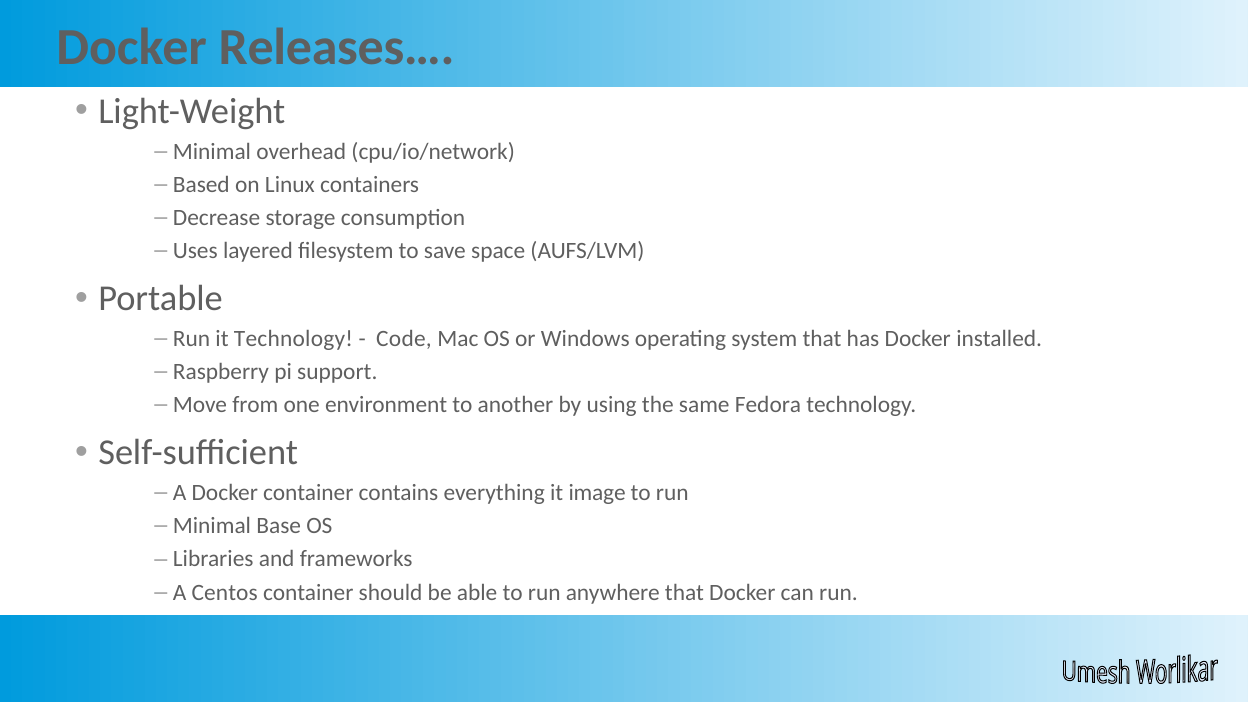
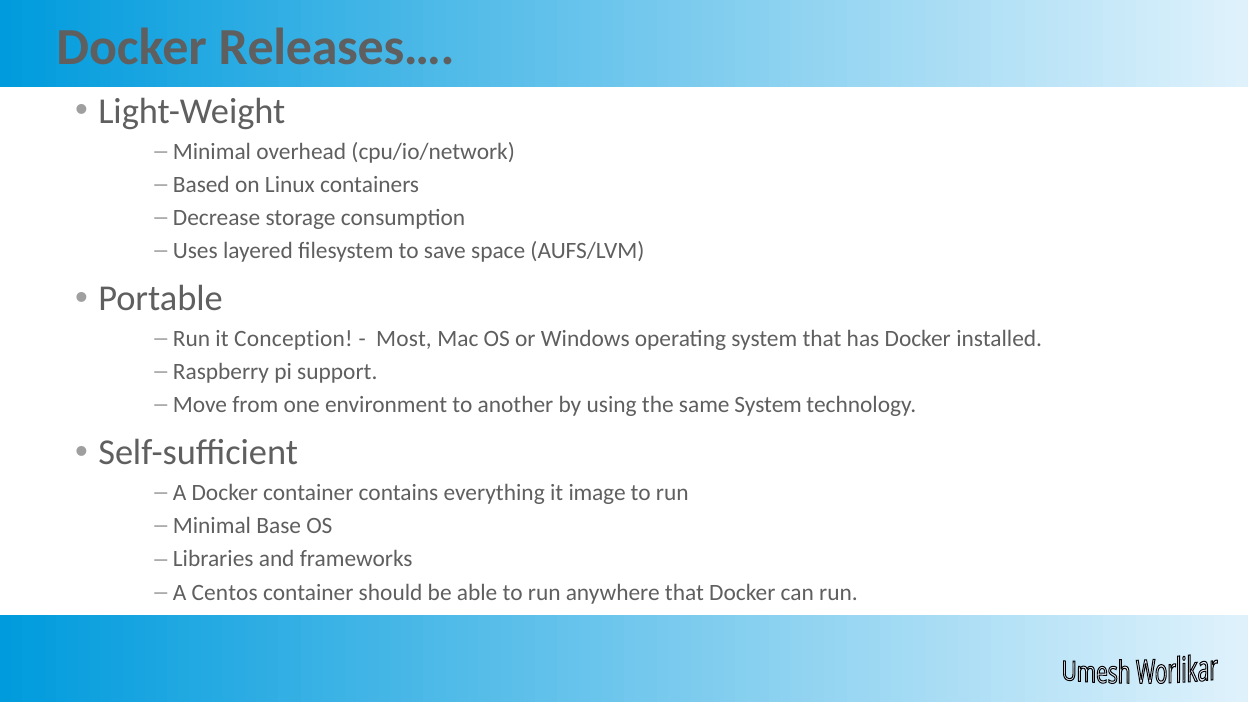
it Technology: Technology -> Conception
Code: Code -> Most
same Fedora: Fedora -> System
